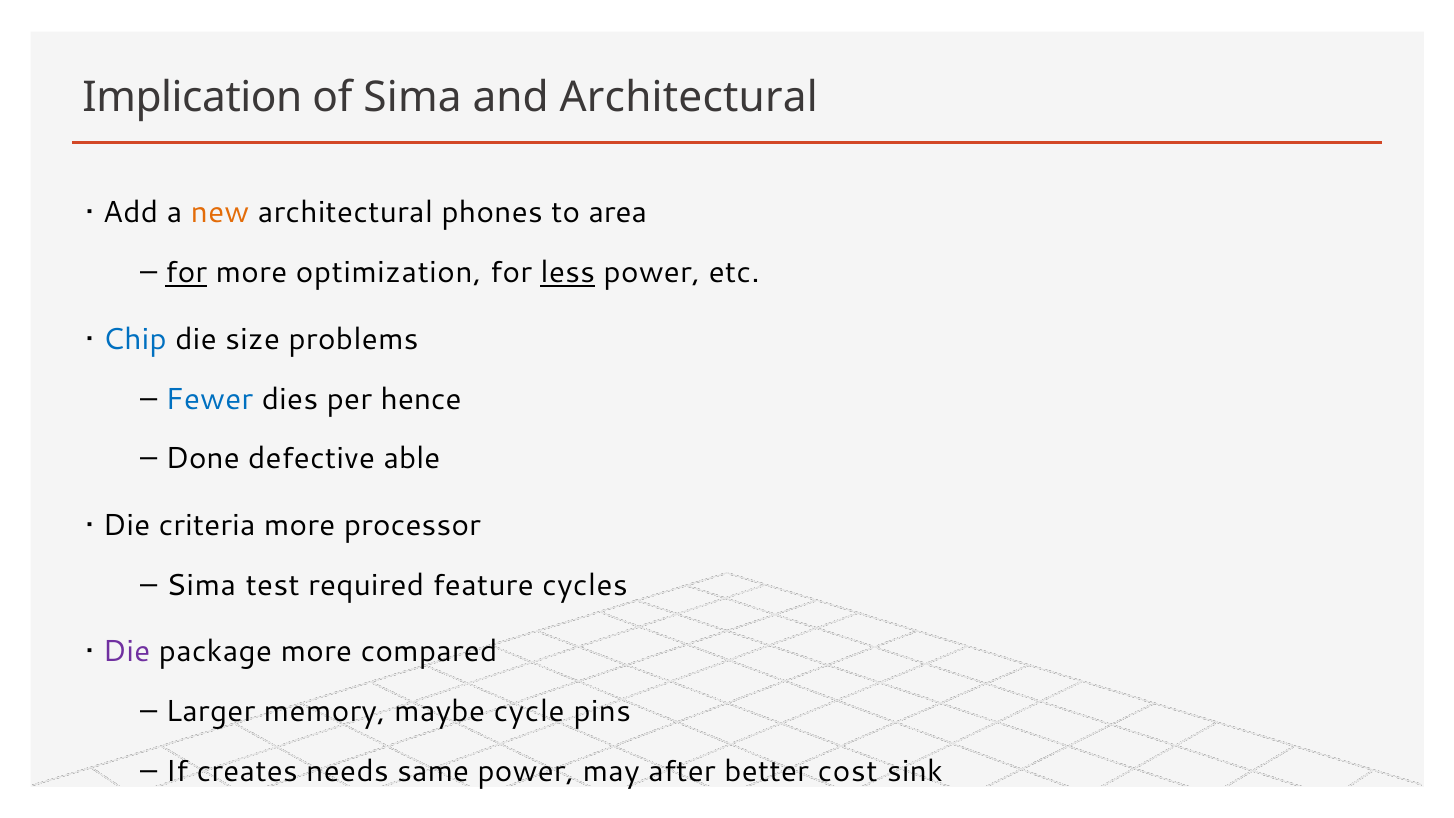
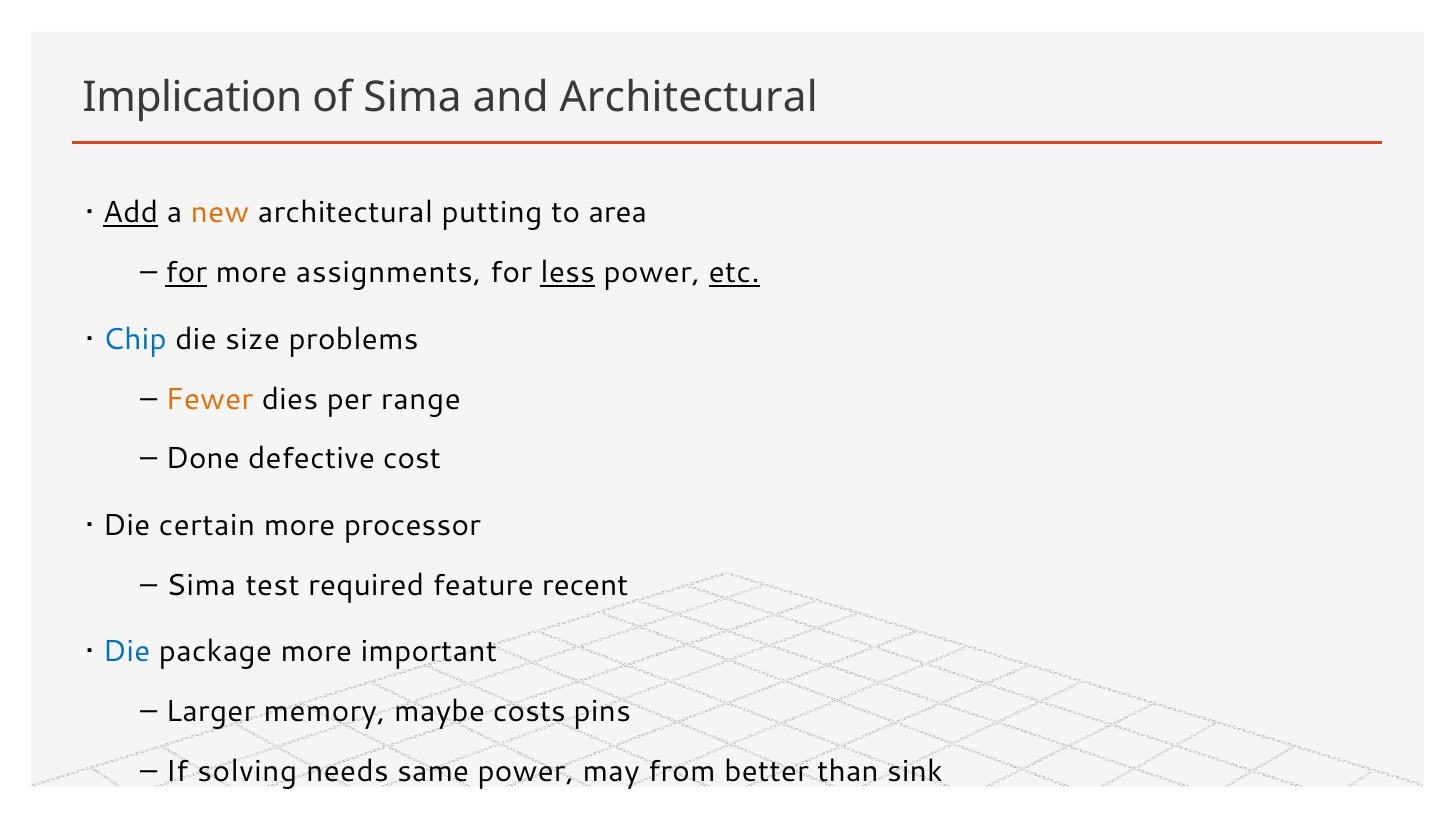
Add underline: none -> present
phones: phones -> putting
optimization: optimization -> assignments
etc underline: none -> present
Fewer colour: blue -> orange
hence: hence -> range
able: able -> cost
criteria: criteria -> certain
cycles: cycles -> recent
Die at (126, 651) colour: purple -> blue
compared: compared -> important
cycle: cycle -> costs
creates: creates -> solving
after: after -> from
cost: cost -> than
